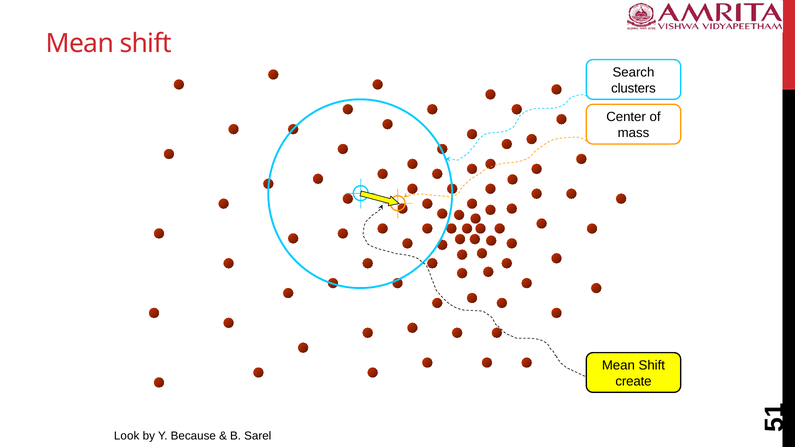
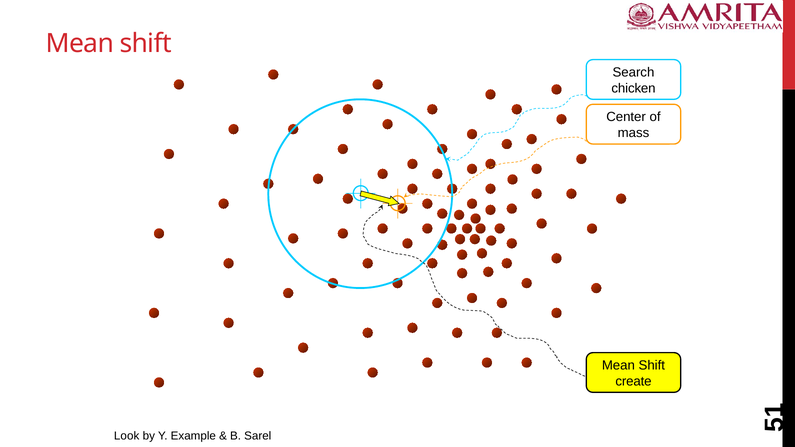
clusters: clusters -> chicken
Because: Because -> Example
